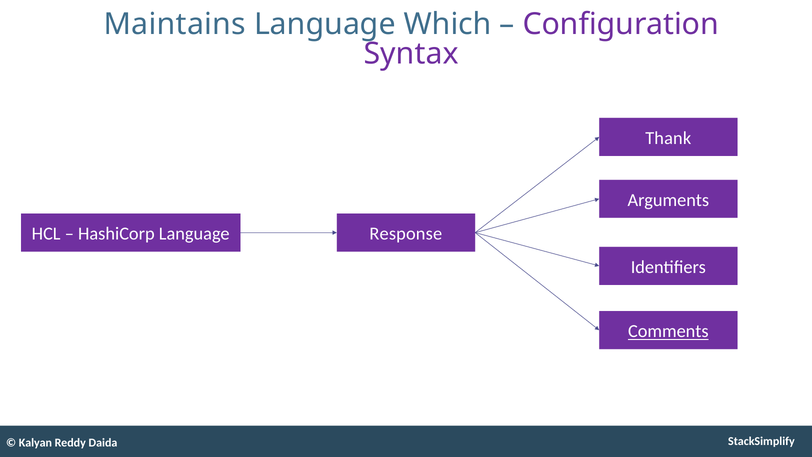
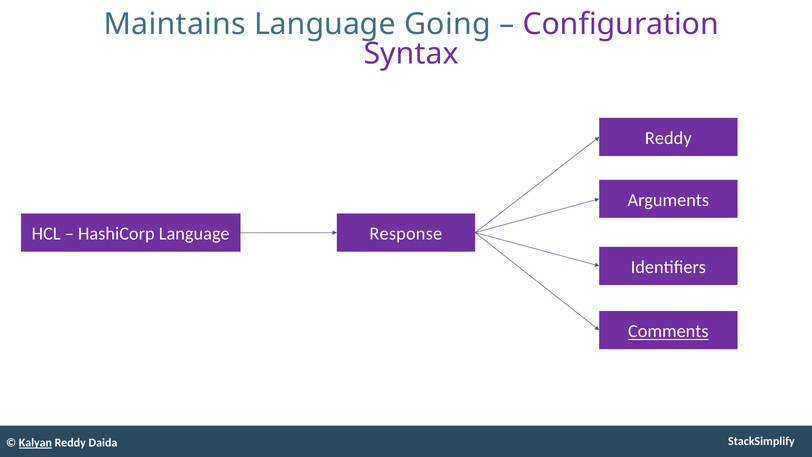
Which: Which -> Going
Thank at (668, 138): Thank -> Reddy
Kalyan underline: none -> present
